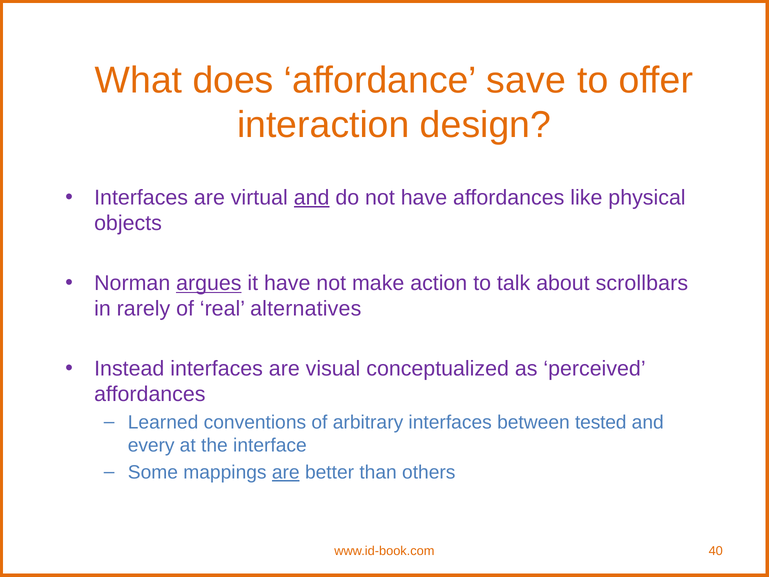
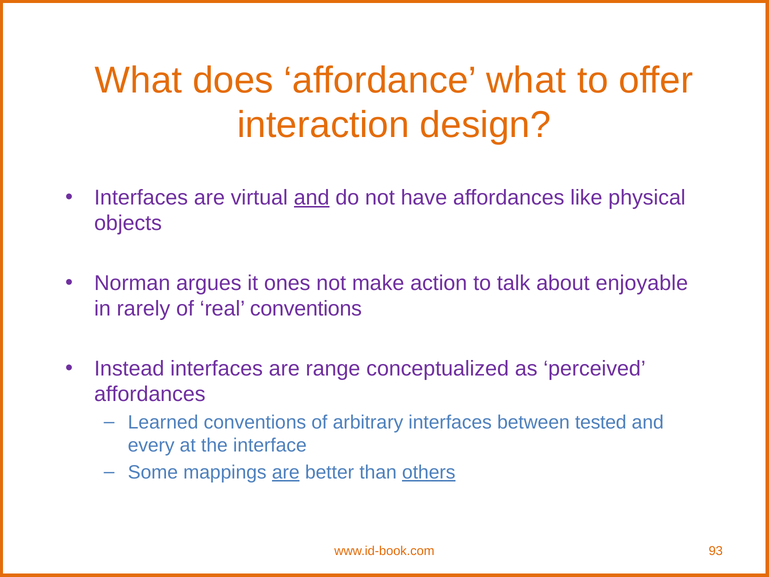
affordance save: save -> what
argues underline: present -> none
it have: have -> ones
scrollbars: scrollbars -> enjoyable
real alternatives: alternatives -> conventions
visual: visual -> range
others underline: none -> present
40: 40 -> 93
